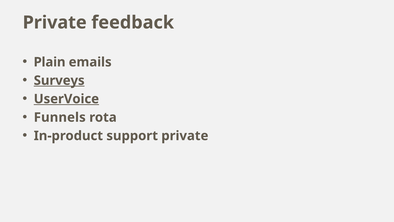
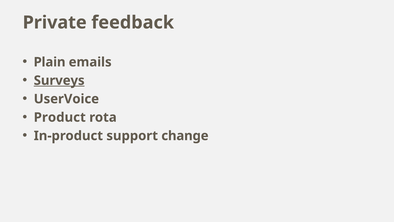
UserVoice underline: present -> none
Funnels: Funnels -> Product
support private: private -> change
